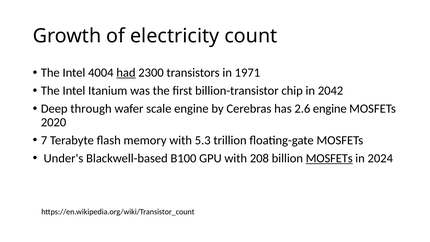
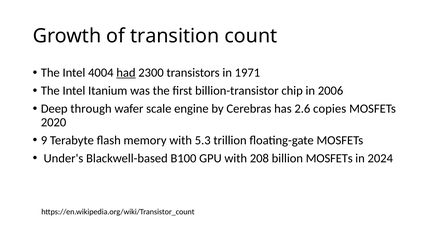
electricity: electricity -> transition
2042: 2042 -> 2006
2.6 engine: engine -> copies
7: 7 -> 9
MOSFETs at (329, 158) underline: present -> none
